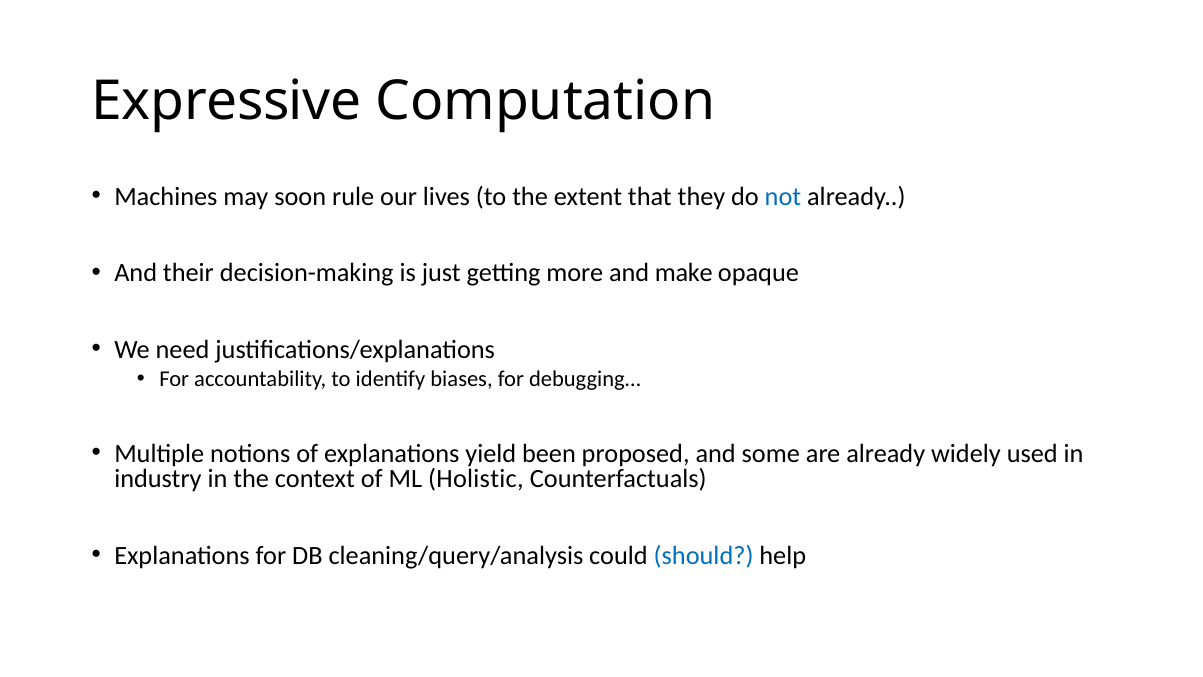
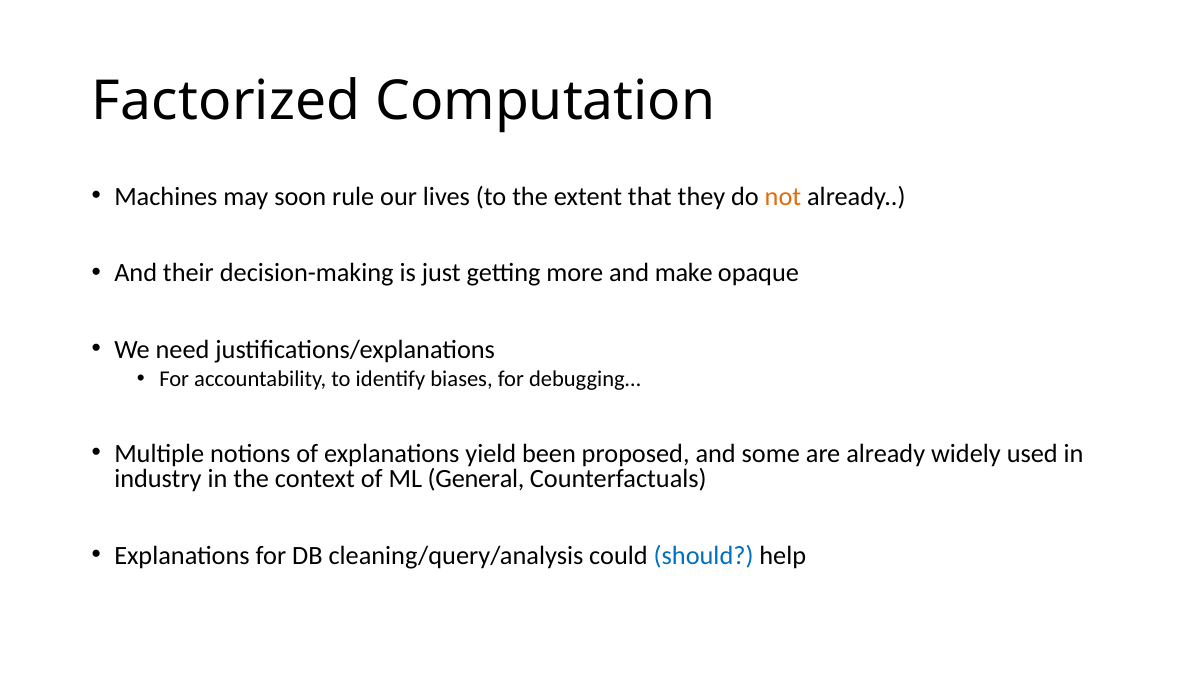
Expressive: Expressive -> Factorized
not colour: blue -> orange
Holistic: Holistic -> General
